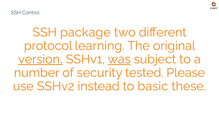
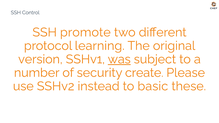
package: package -> promote
version underline: present -> none
tested: tested -> create
